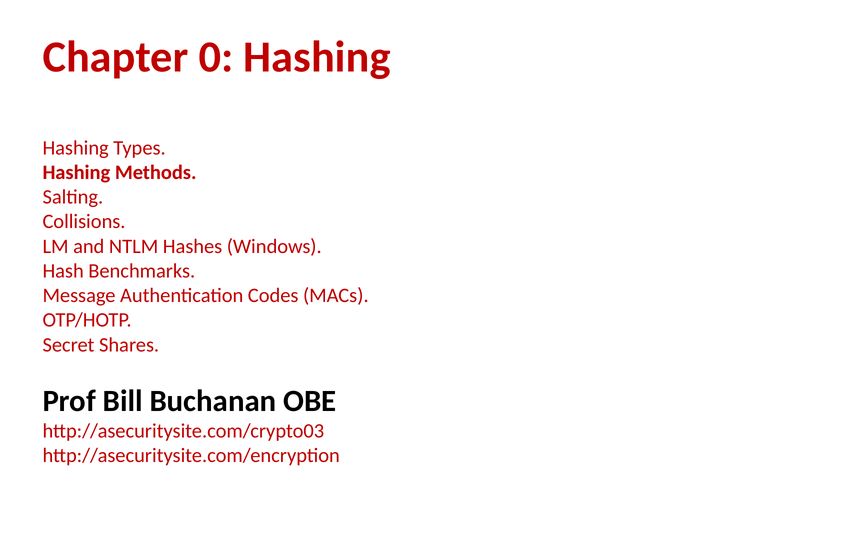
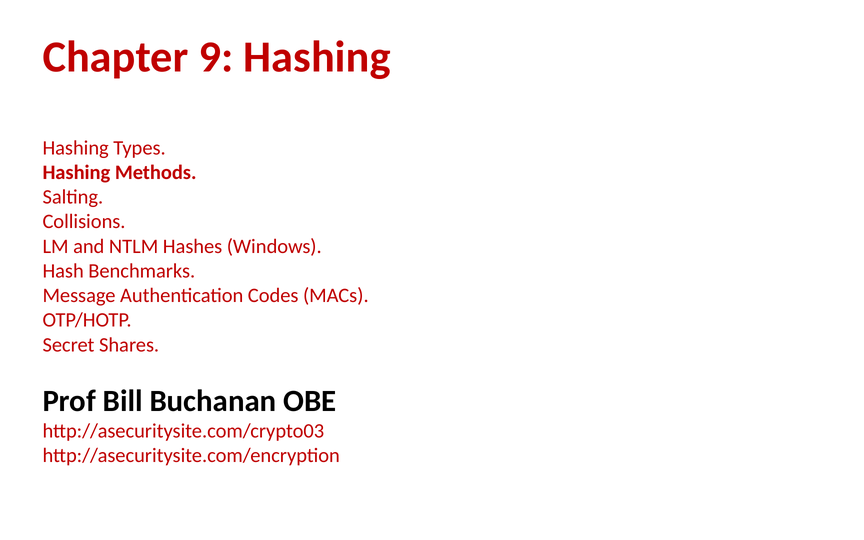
0: 0 -> 9
